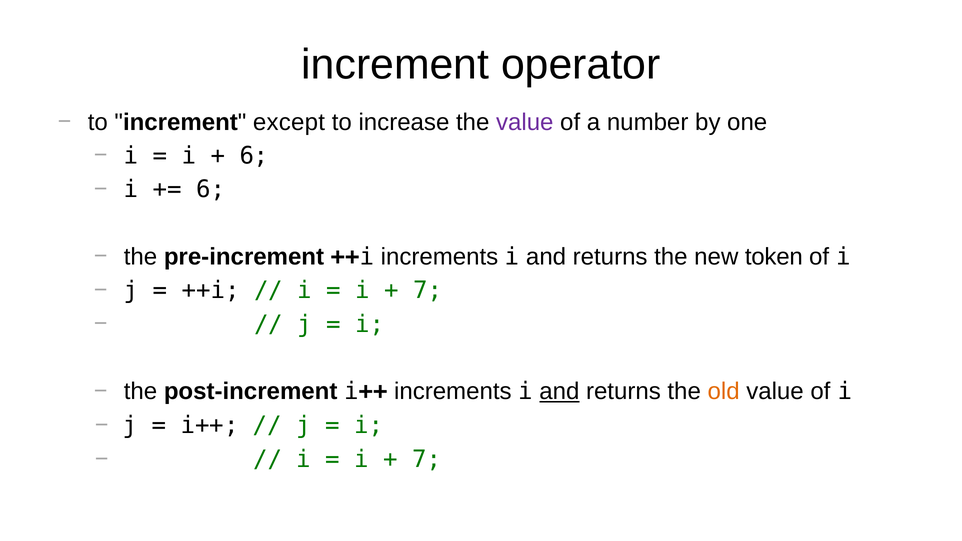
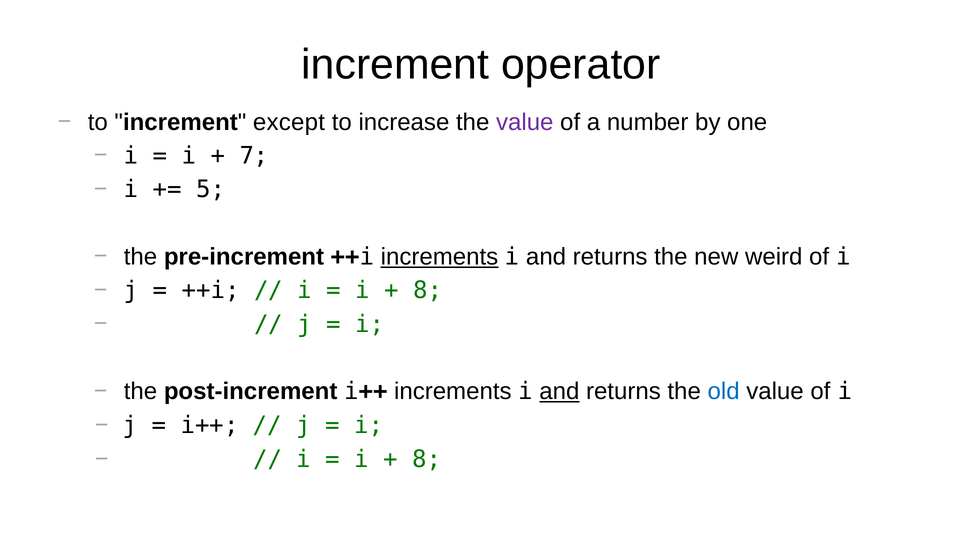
6 at (254, 156): 6 -> 7
6 at (211, 190): 6 -> 5
increments at (439, 257) underline: none -> present
token: token -> weird
7 at (428, 291): 7 -> 8
old colour: orange -> blue
7 at (427, 460): 7 -> 8
